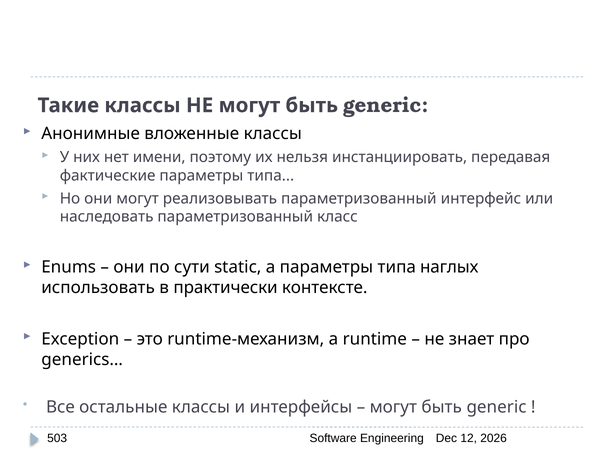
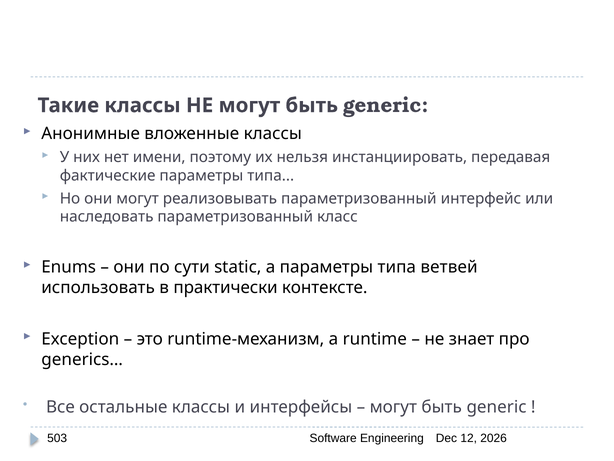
наглых: наглых -> ветвей
